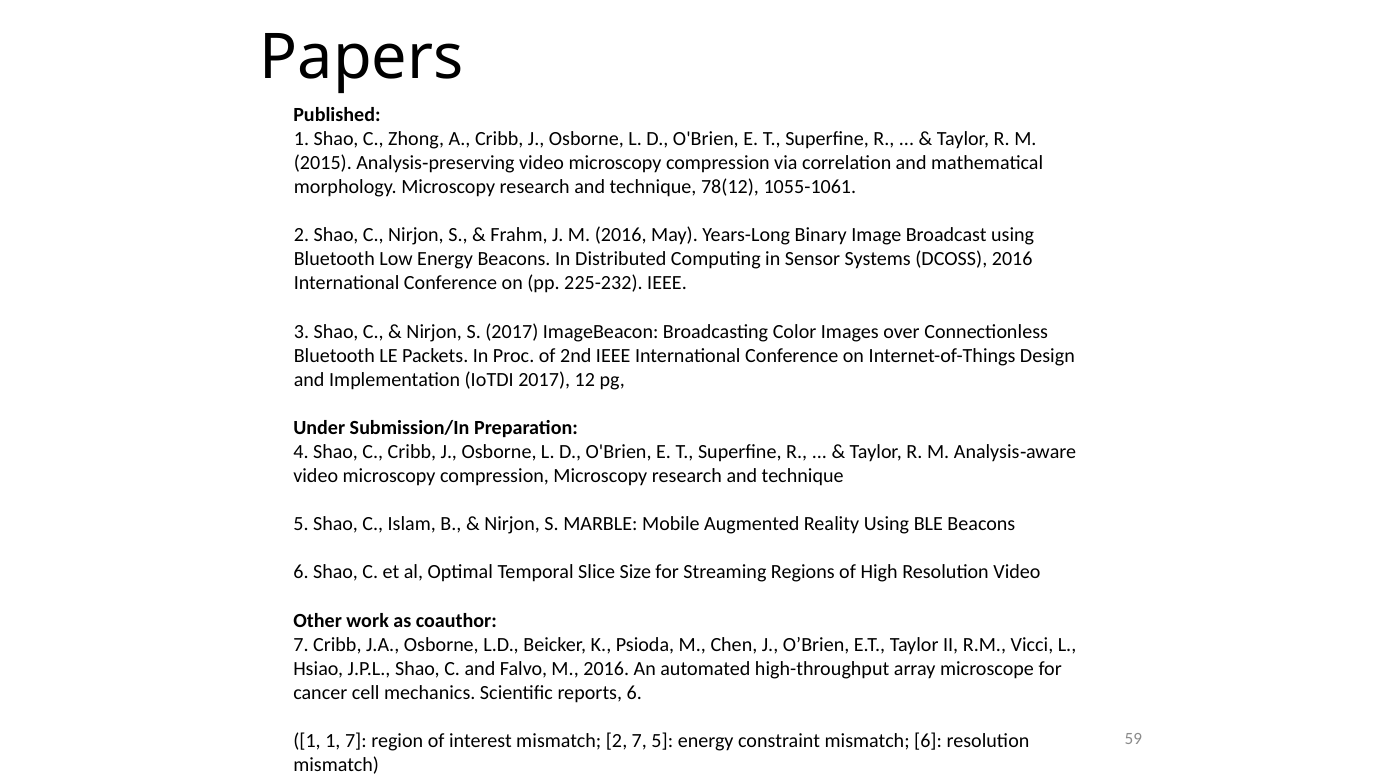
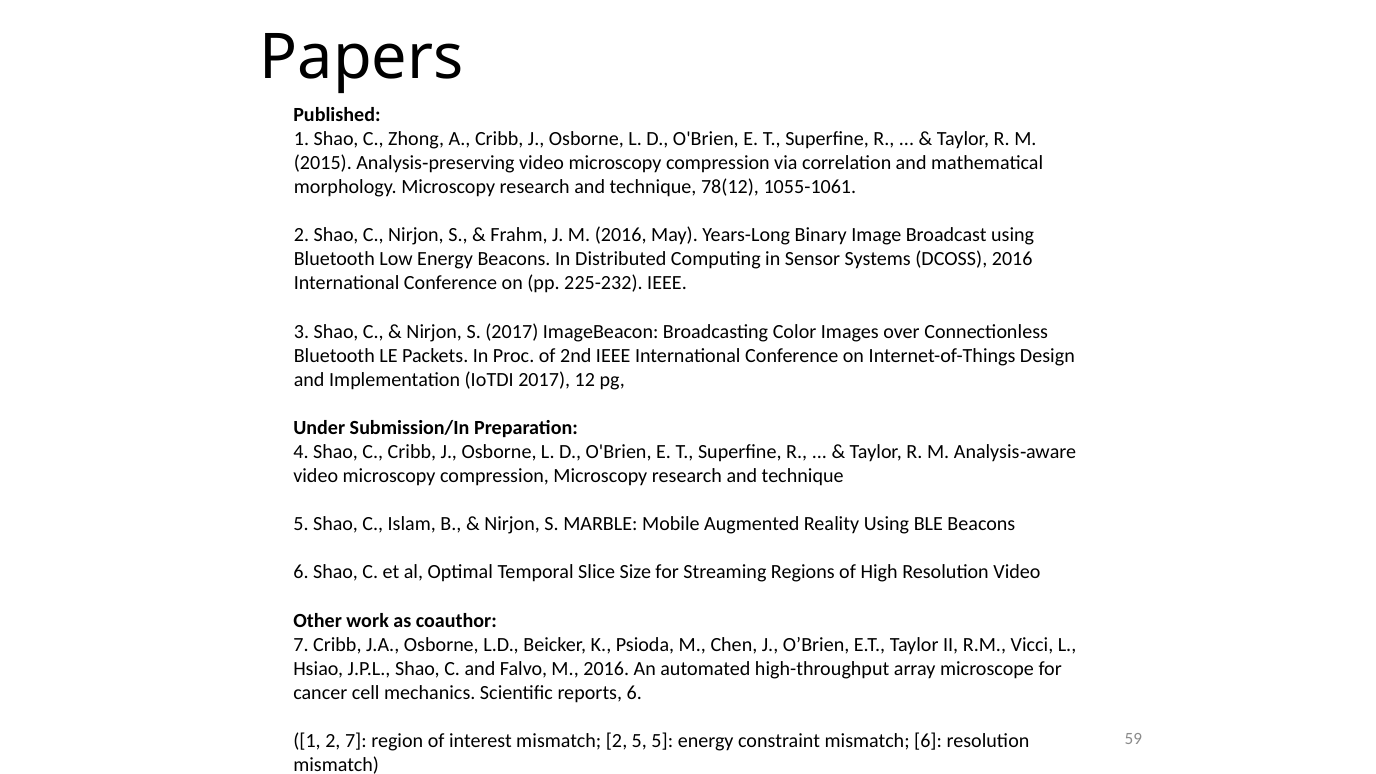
1 1: 1 -> 2
2 7: 7 -> 5
